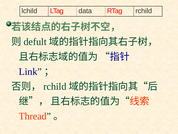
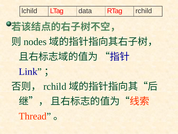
defult: defult -> nodes
